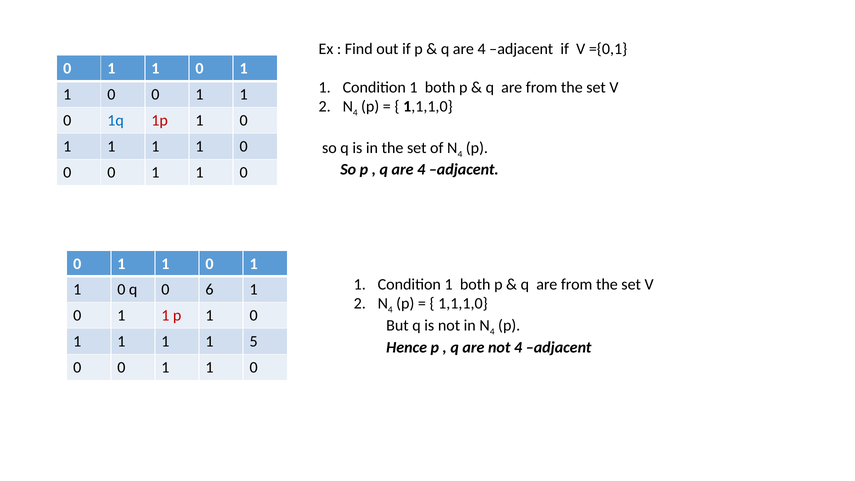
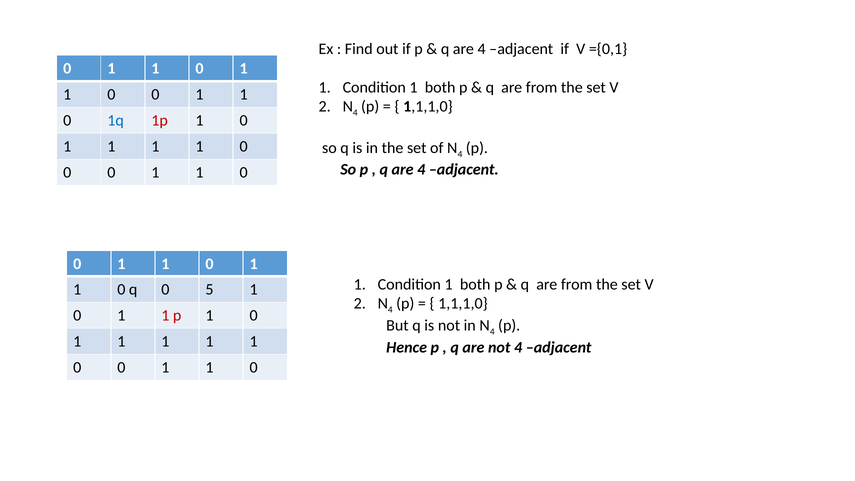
6: 6 -> 5
5 at (254, 341): 5 -> 1
